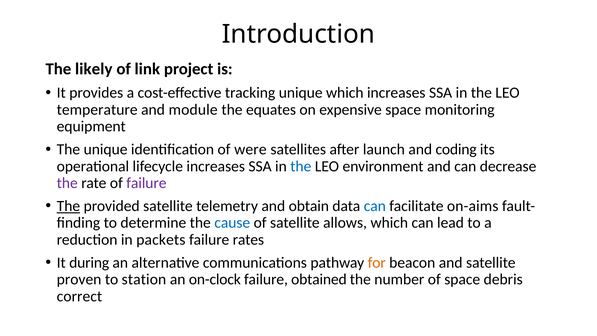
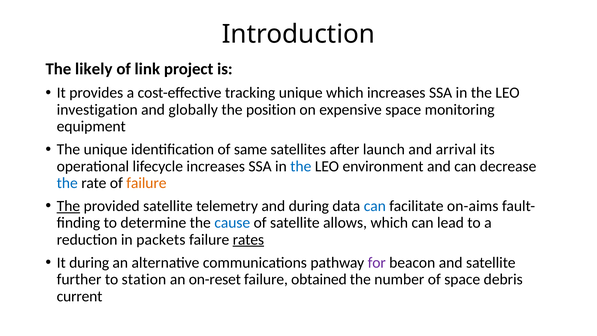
temperature: temperature -> investigation
module: module -> globally
equates: equates -> position
were: were -> same
coding: coding -> arrival
the at (67, 183) colour: purple -> blue
failure at (146, 183) colour: purple -> orange
and obtain: obtain -> during
rates underline: none -> present
for colour: orange -> purple
proven: proven -> further
on-clock: on-clock -> on-reset
correct: correct -> current
